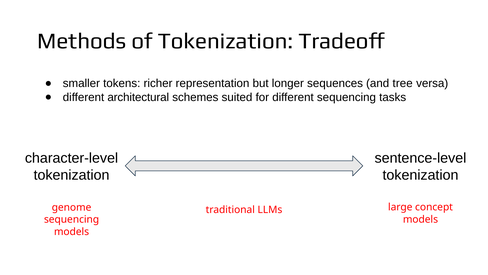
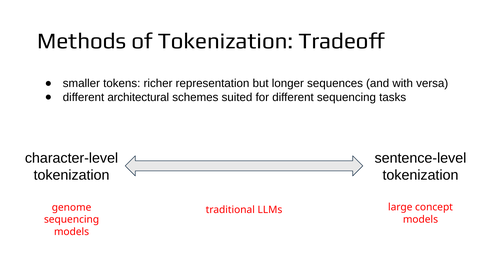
tree: tree -> with
